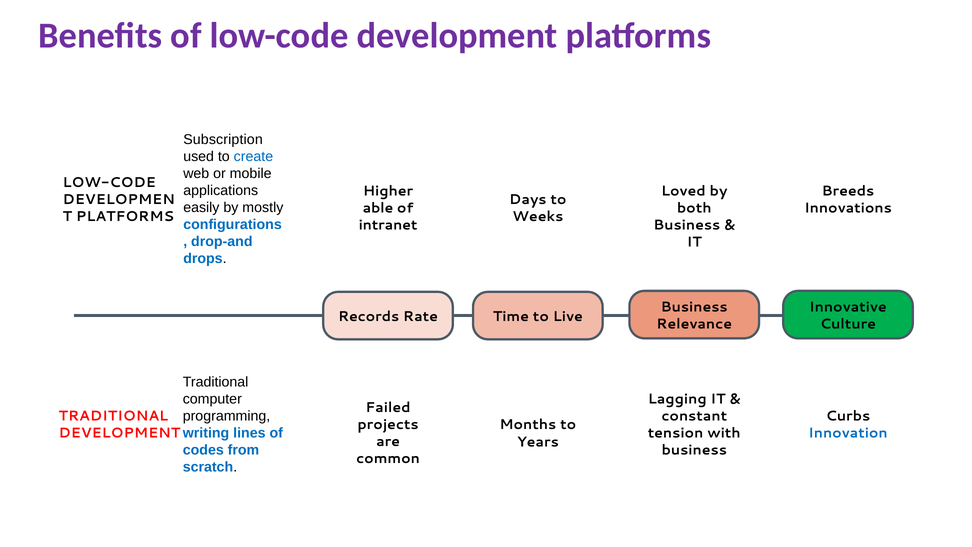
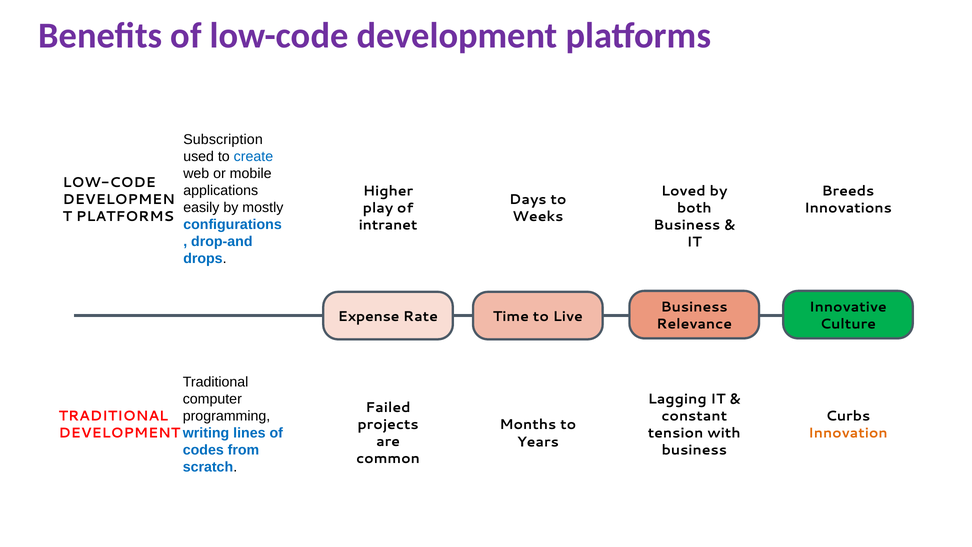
able: able -> play
Records: Records -> Expense
Innovation colour: blue -> orange
